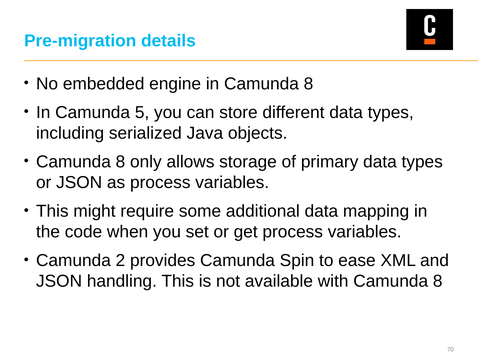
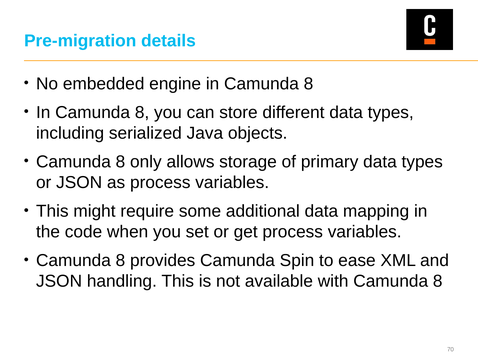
5 at (142, 113): 5 -> 8
2 at (120, 261): 2 -> 8
